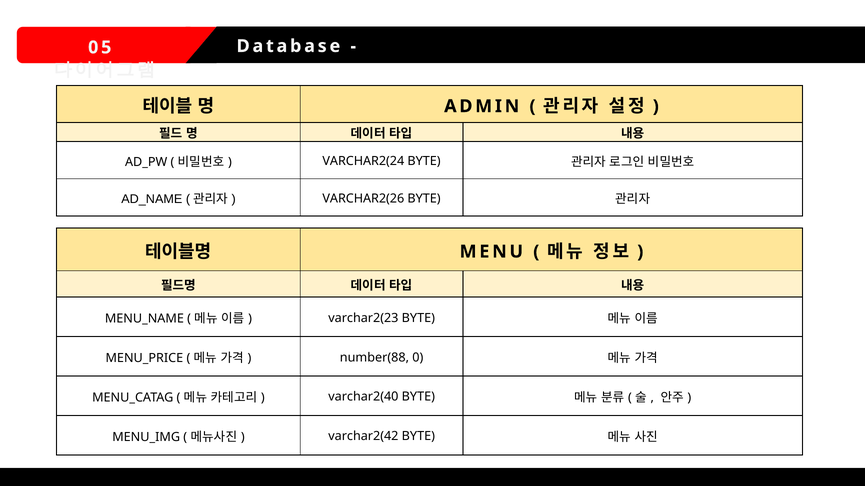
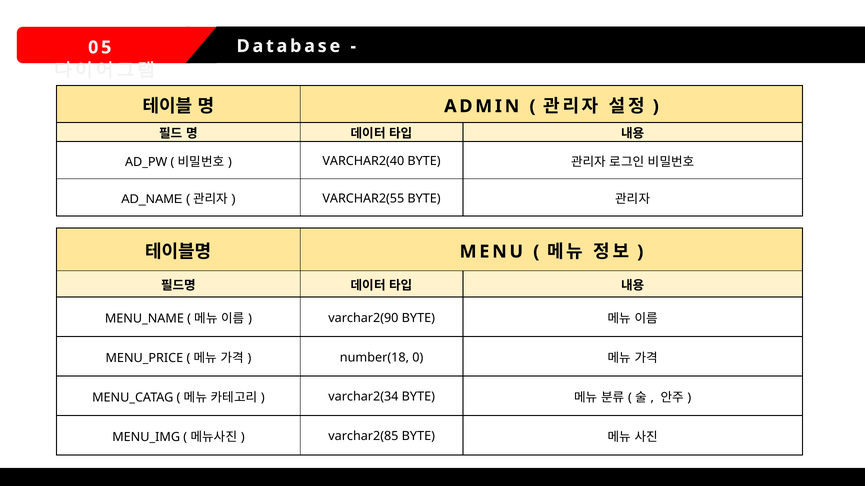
VARCHAR2(24: VARCHAR2(24 -> VARCHAR2(40
VARCHAR2(26: VARCHAR2(26 -> VARCHAR2(55
varchar2(23: varchar2(23 -> varchar2(90
number(88: number(88 -> number(18
varchar2(40: varchar2(40 -> varchar2(34
varchar2(42: varchar2(42 -> varchar2(85
